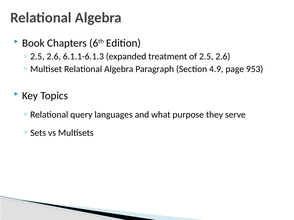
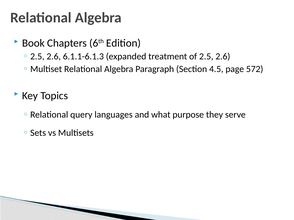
4.9: 4.9 -> 4.5
953: 953 -> 572
